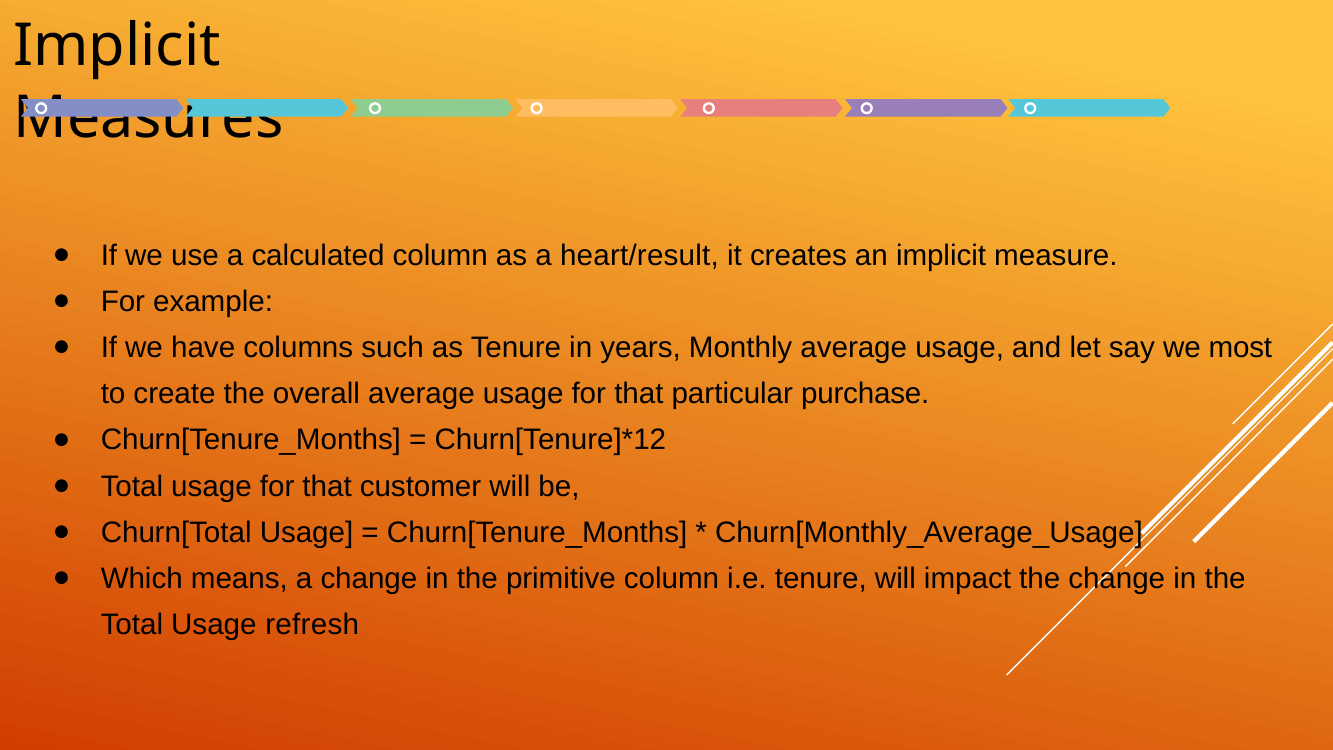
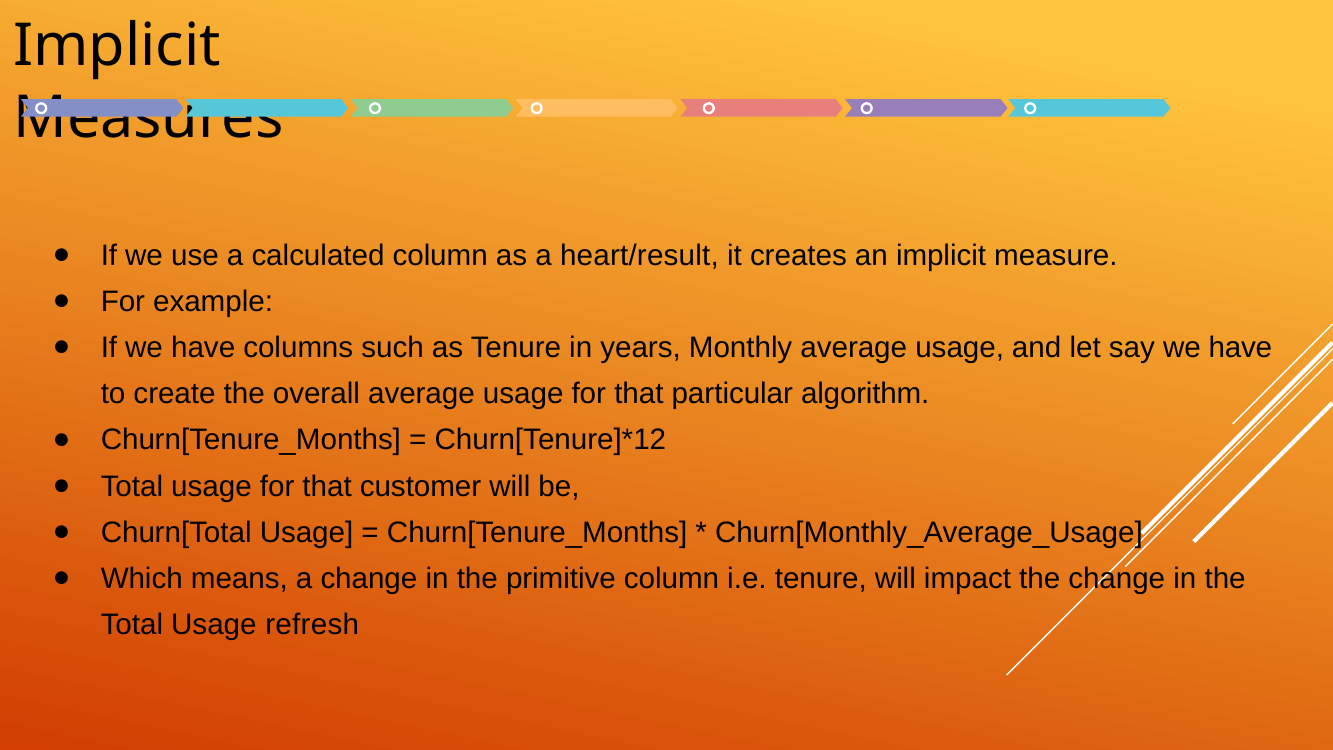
say we most: most -> have
purchase: purchase -> algorithm
